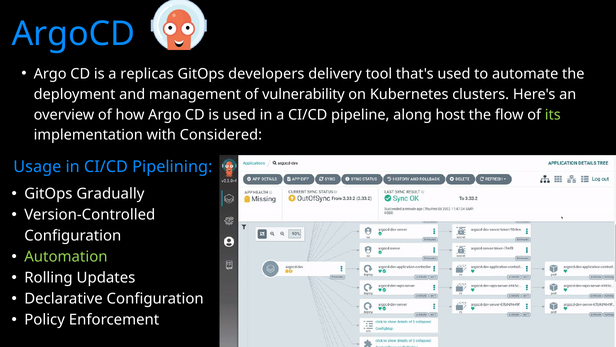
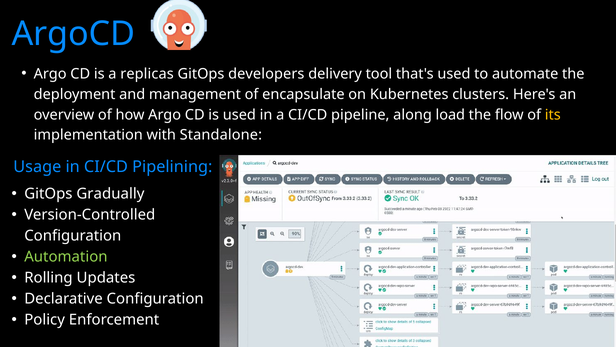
vulnerability: vulnerability -> encapsulate
host: host -> load
its colour: light green -> yellow
Considered: Considered -> Standalone
